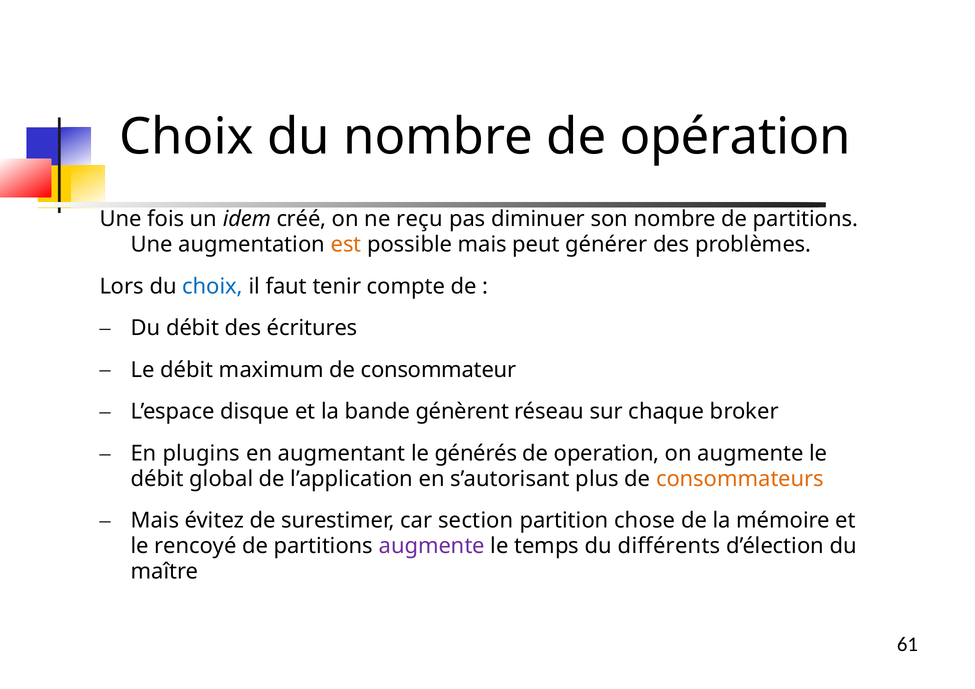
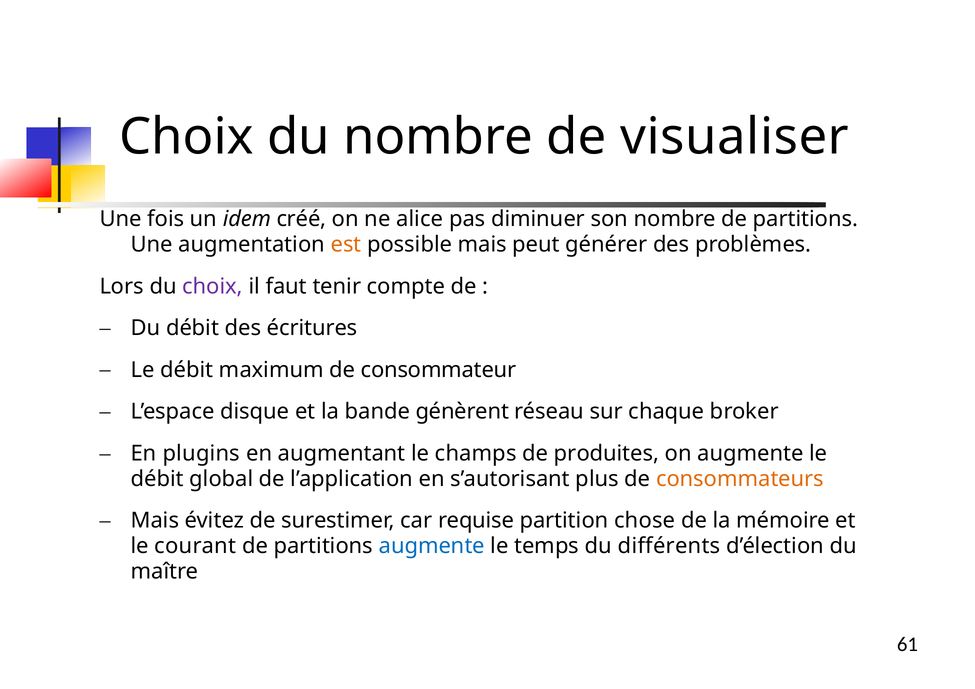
opération: opération -> visualiser
reçu: reçu -> alice
choix at (213, 286) colour: blue -> purple
générés: générés -> champs
operation: operation -> produites
section: section -> requise
rencoyé: rencoyé -> courant
augmente at (432, 546) colour: purple -> blue
